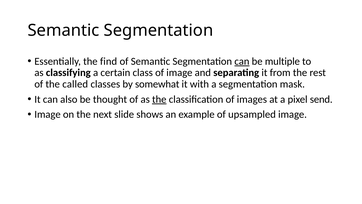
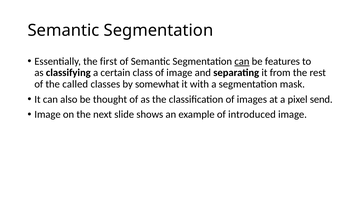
find: find -> first
multiple: multiple -> features
the at (159, 99) underline: present -> none
upsampled: upsampled -> introduced
